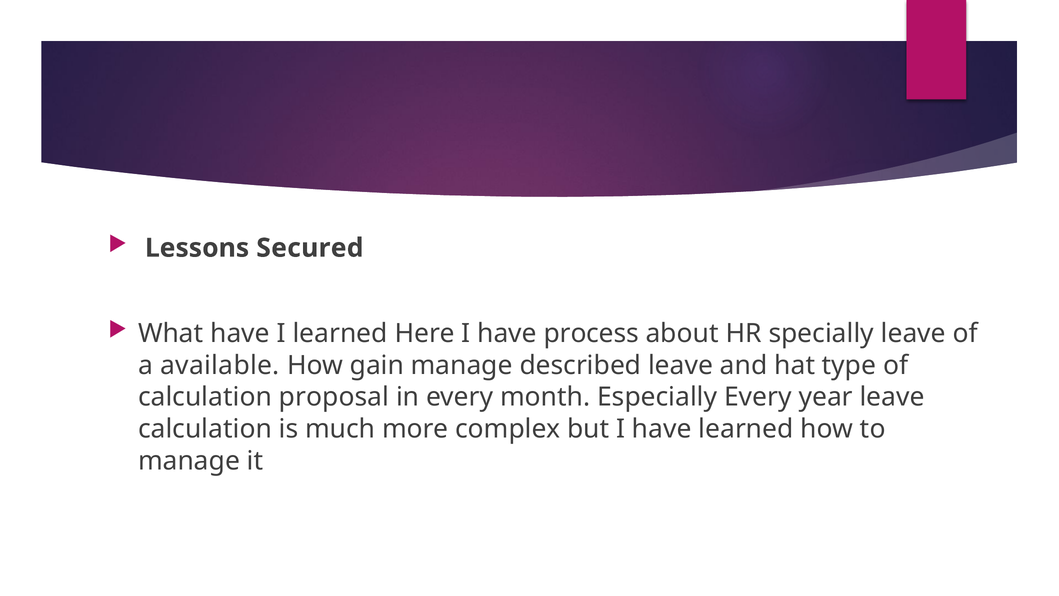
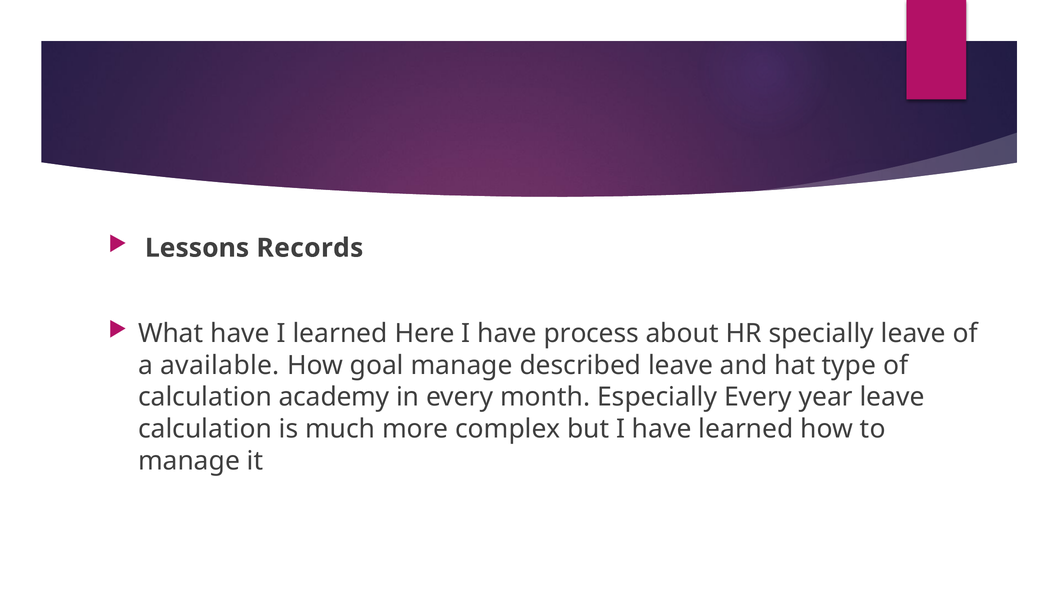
Secured: Secured -> Records
gain: gain -> goal
proposal: proposal -> academy
